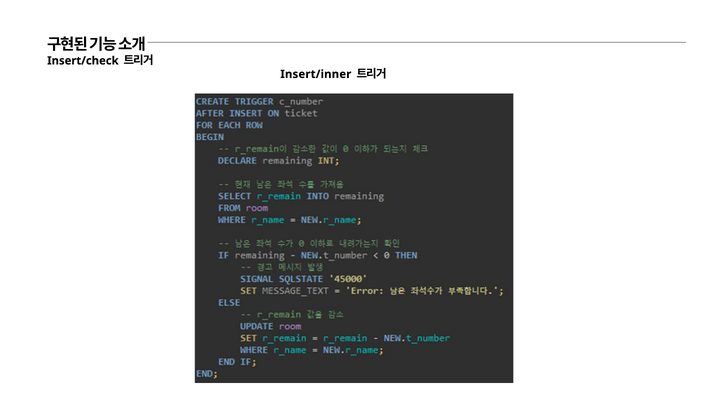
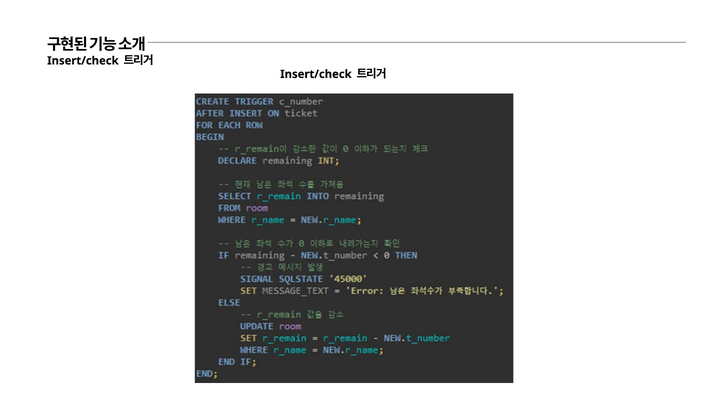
Insert/inner at (316, 74): Insert/inner -> Insert/check
